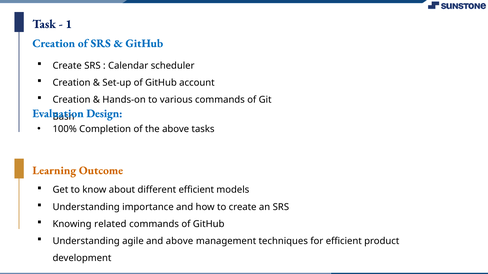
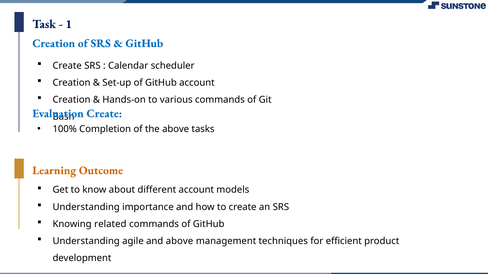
Design at (104, 114): Design -> Create
different efficient: efficient -> account
